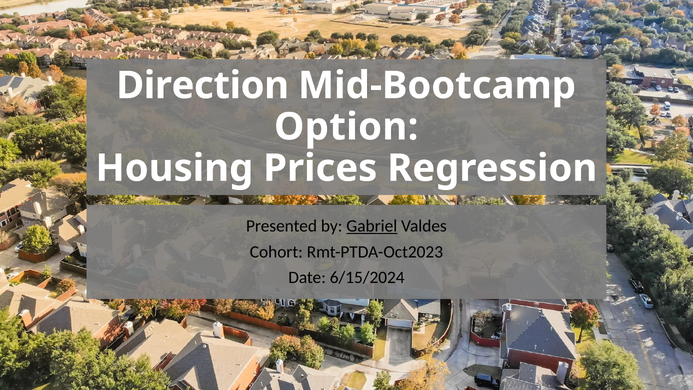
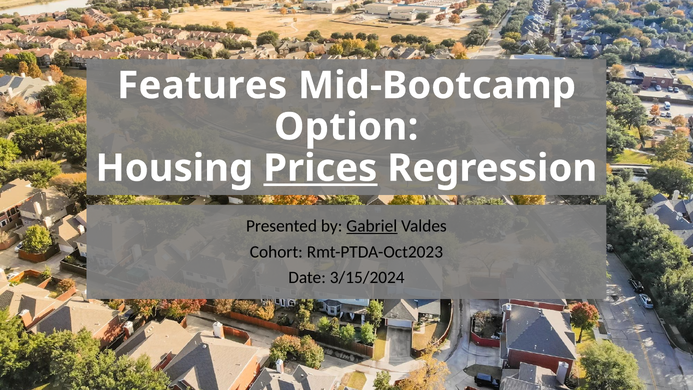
Direction: Direction -> Features
Prices underline: none -> present
6/15/2024: 6/15/2024 -> 3/15/2024
